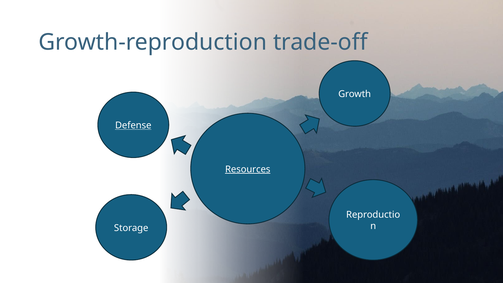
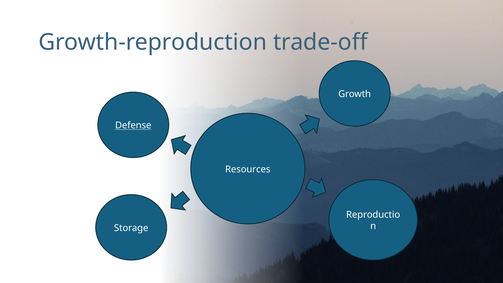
Resources underline: present -> none
